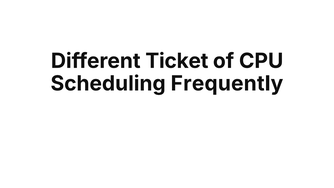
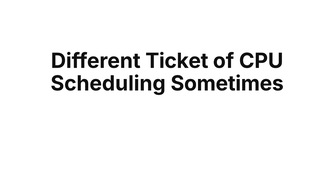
Frequently: Frequently -> Sometimes
